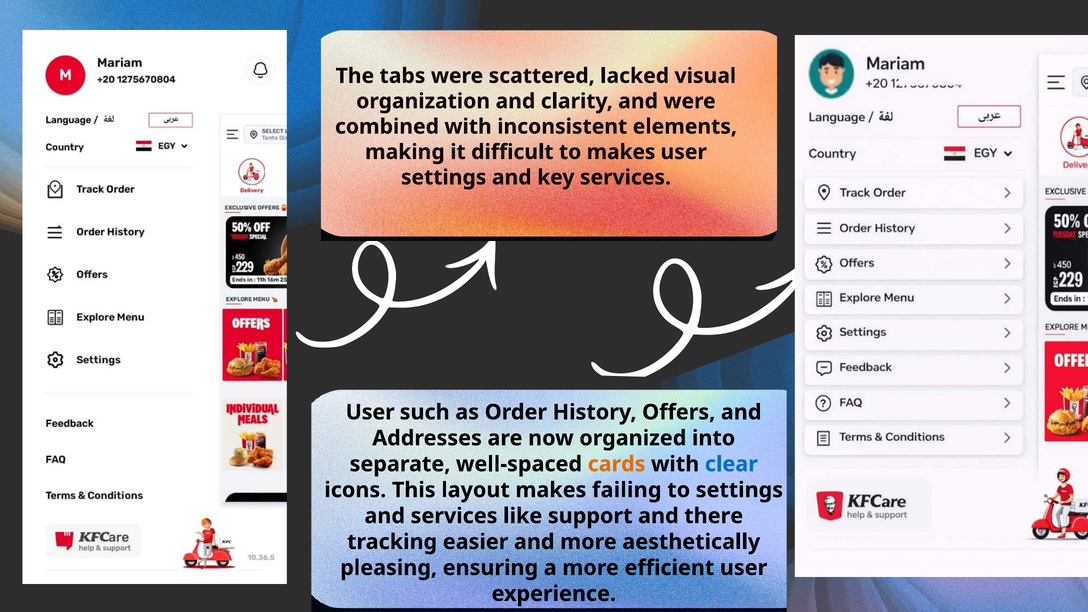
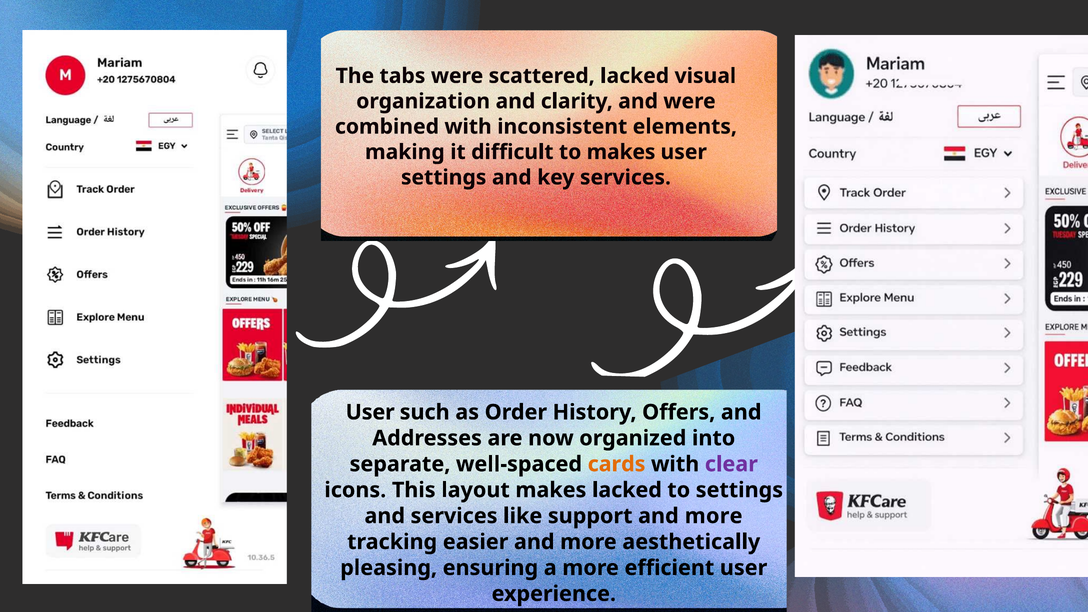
clear colour: blue -> purple
makes failing: failing -> lacked
support and there: there -> more
